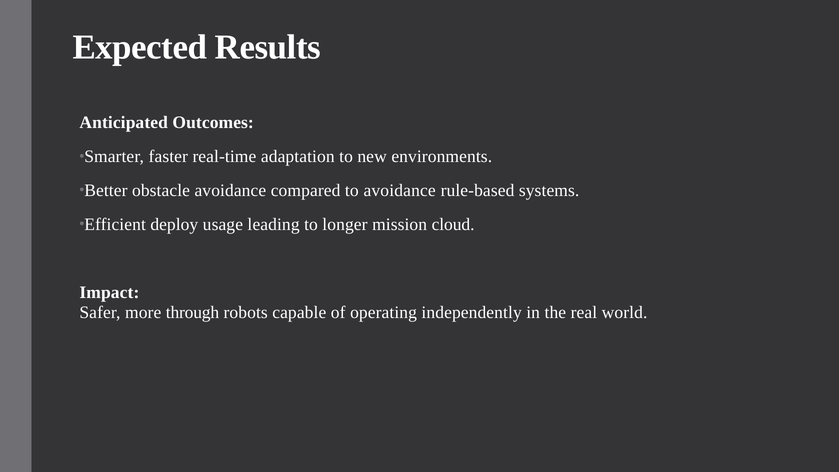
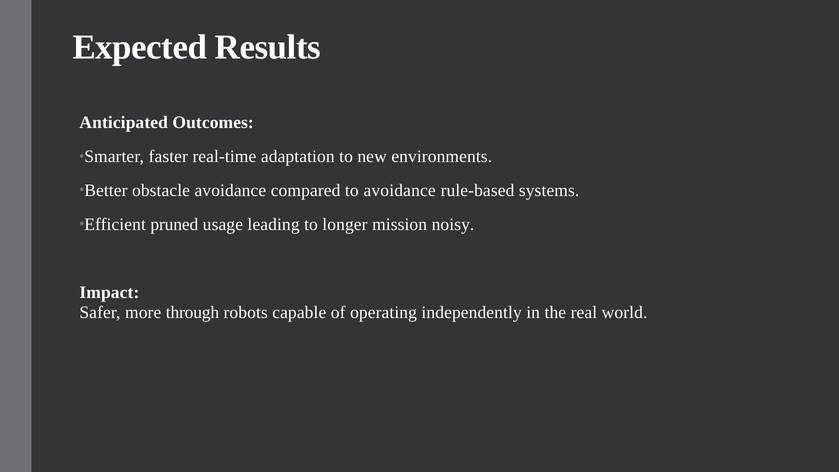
deploy: deploy -> pruned
cloud: cloud -> noisy
